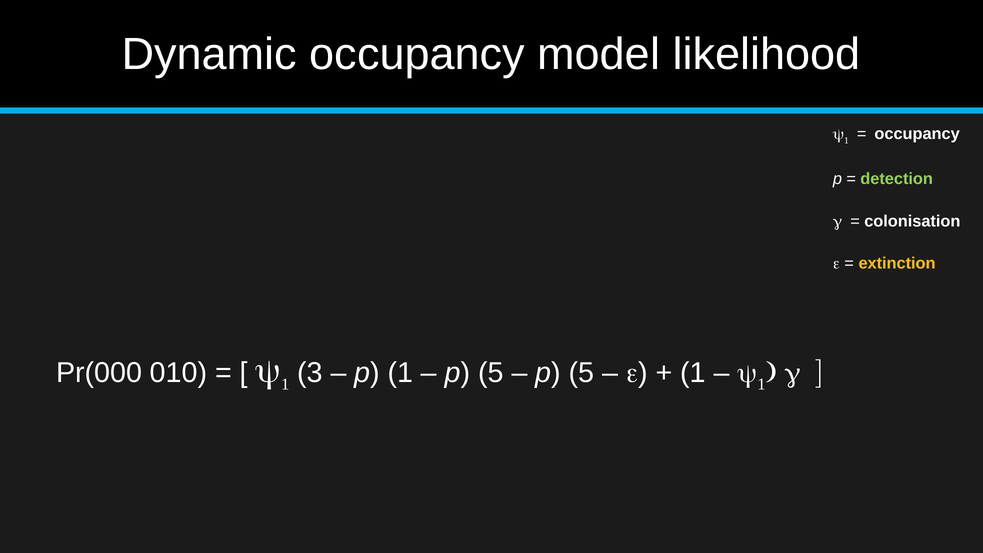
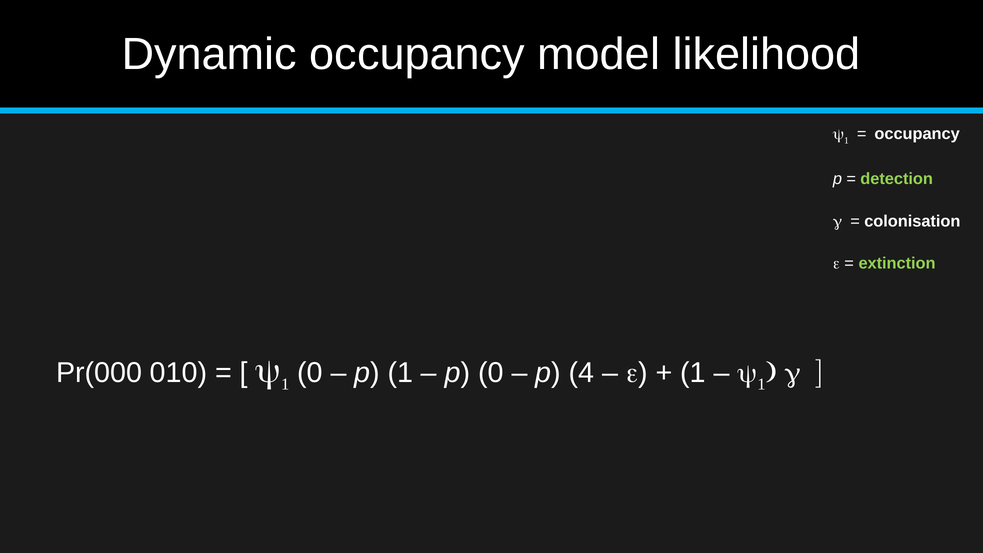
extinction colour: yellow -> light green
1 3: 3 -> 0
5 at (491, 373): 5 -> 0
5 at (581, 373): 5 -> 4
